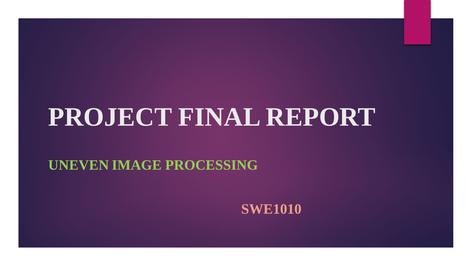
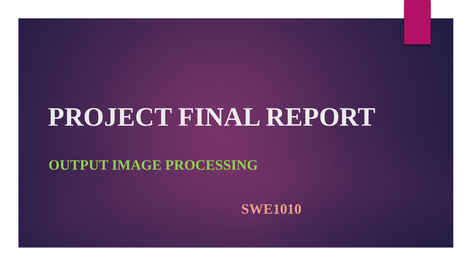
UNEVEN: UNEVEN -> OUTPUT
